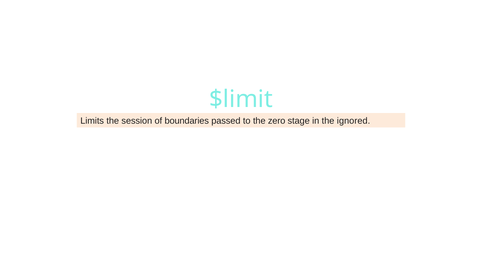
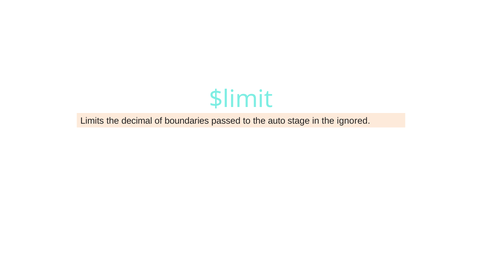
session: session -> decimal
zero: zero -> auto
